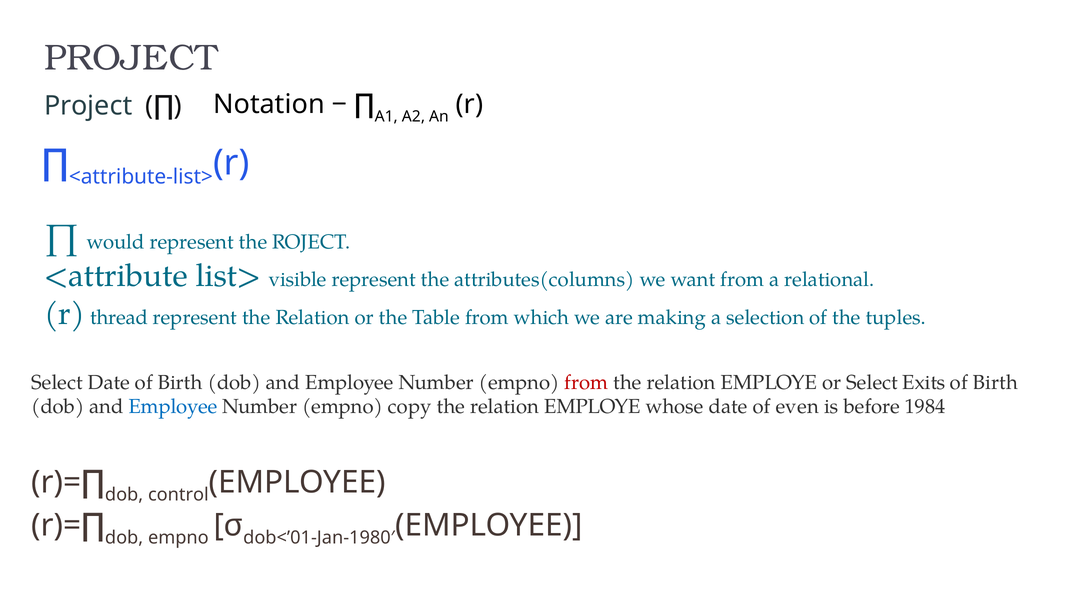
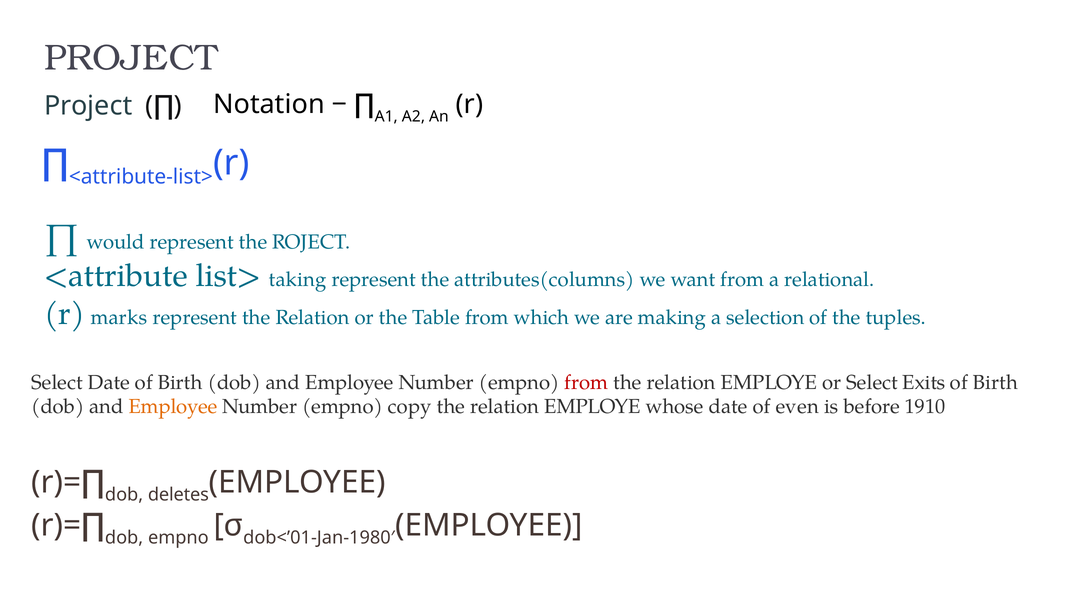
visible: visible -> taking
thread: thread -> marks
Employee at (173, 407) colour: blue -> orange
1984: 1984 -> 1910
control: control -> deletes
